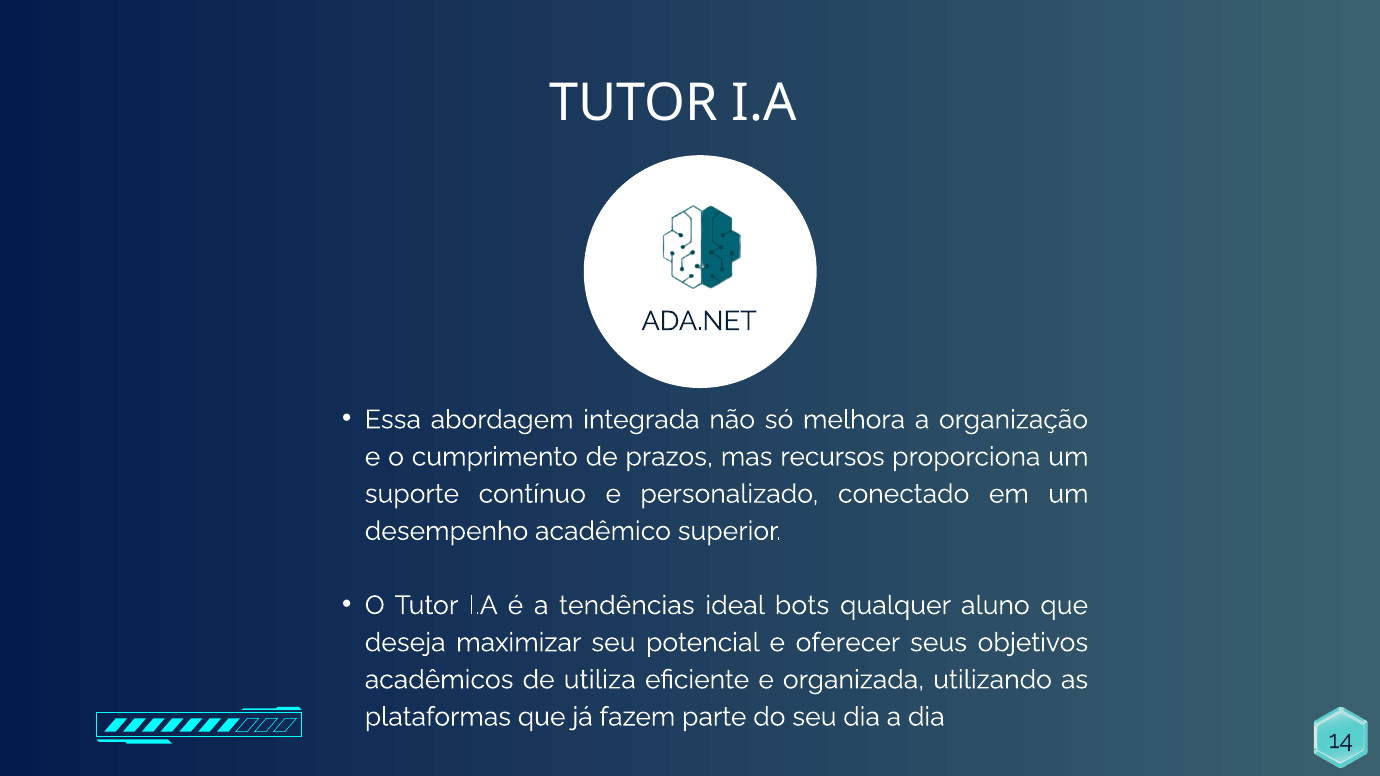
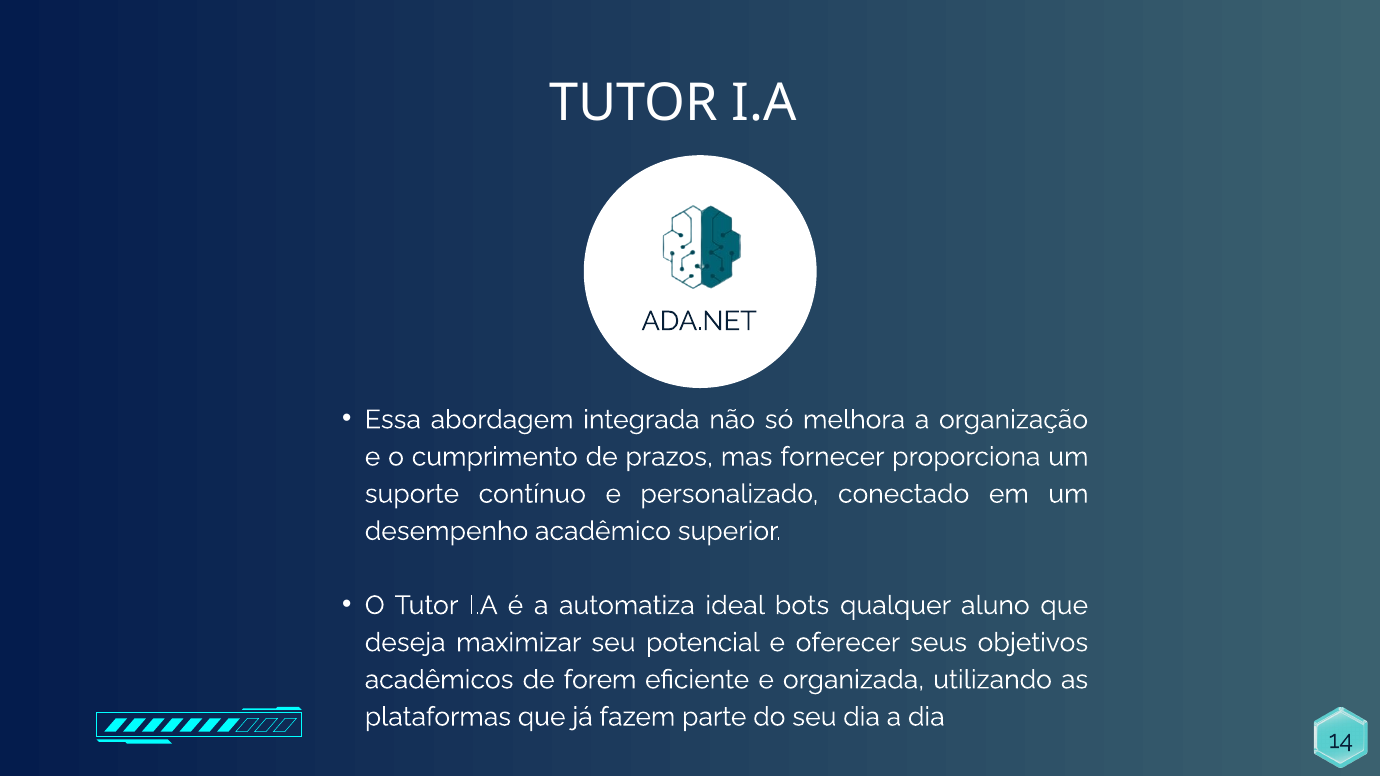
recursos: recursos -> fornecer
tendências: tendências -> automatiza
utiliza: utiliza -> forem
